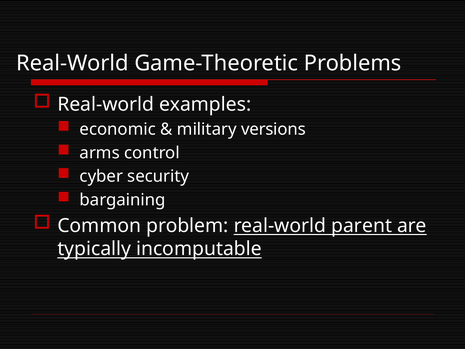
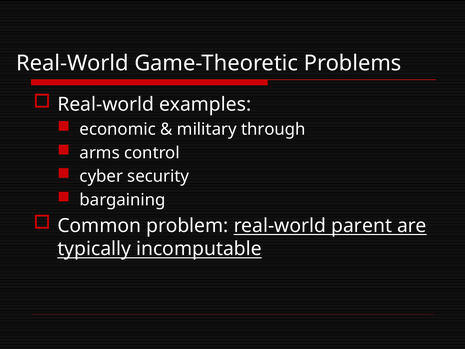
versions: versions -> through
